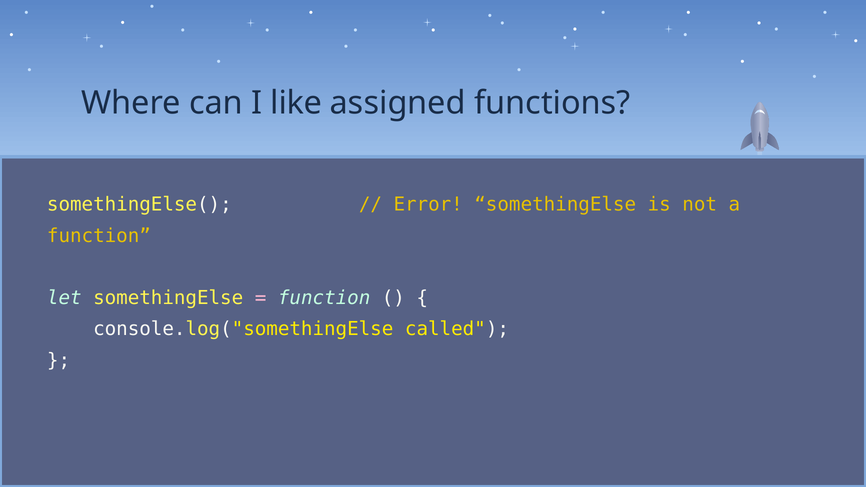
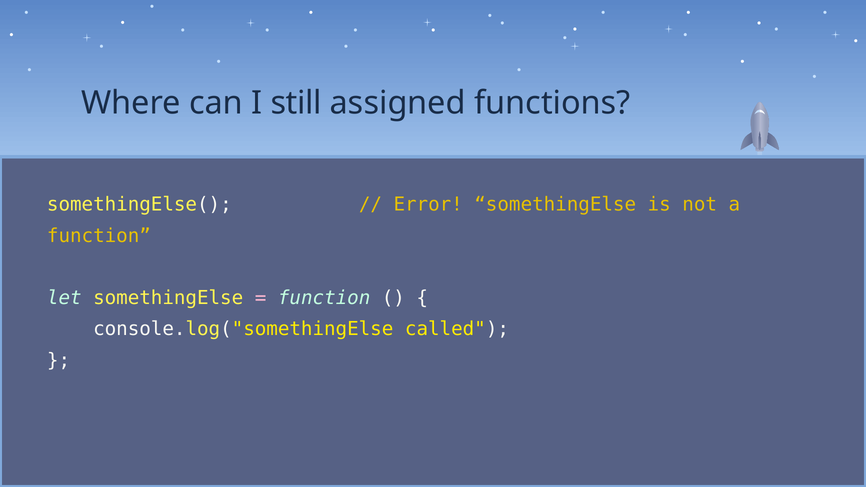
like: like -> still
